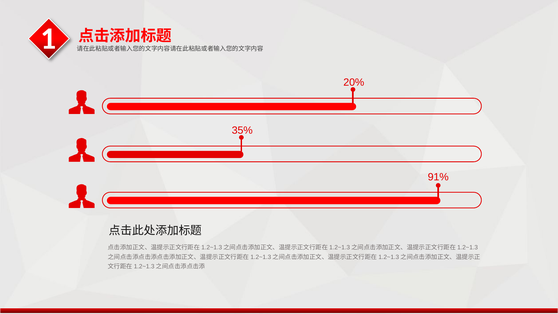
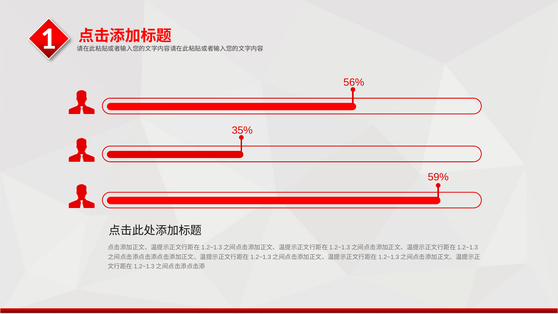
20%: 20% -> 56%
91%: 91% -> 59%
